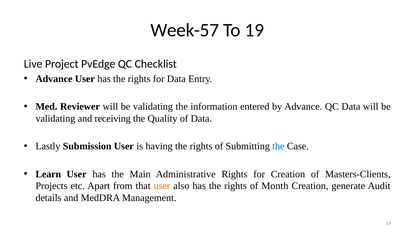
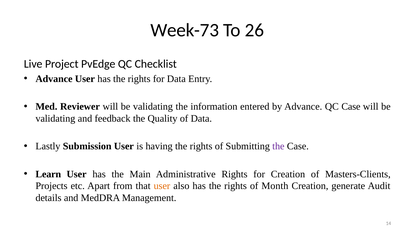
Week-57: Week-57 -> Week-73
19: 19 -> 26
QC Data: Data -> Case
receiving: receiving -> feedback
the at (278, 146) colour: blue -> purple
